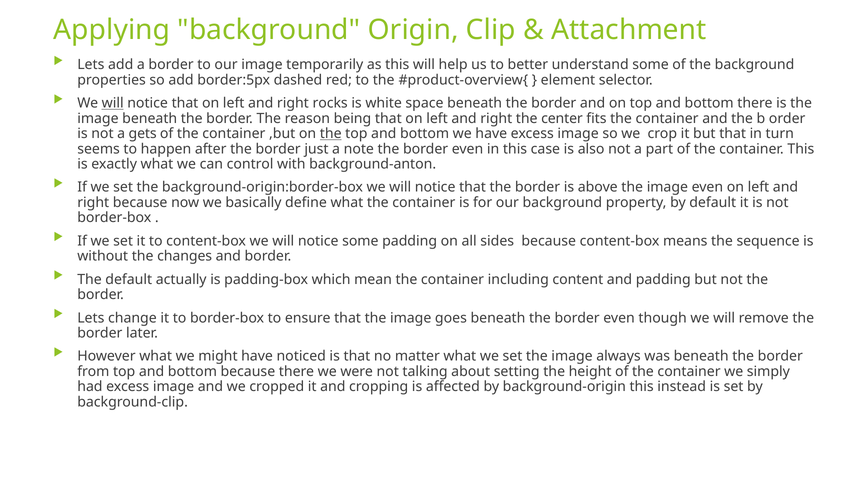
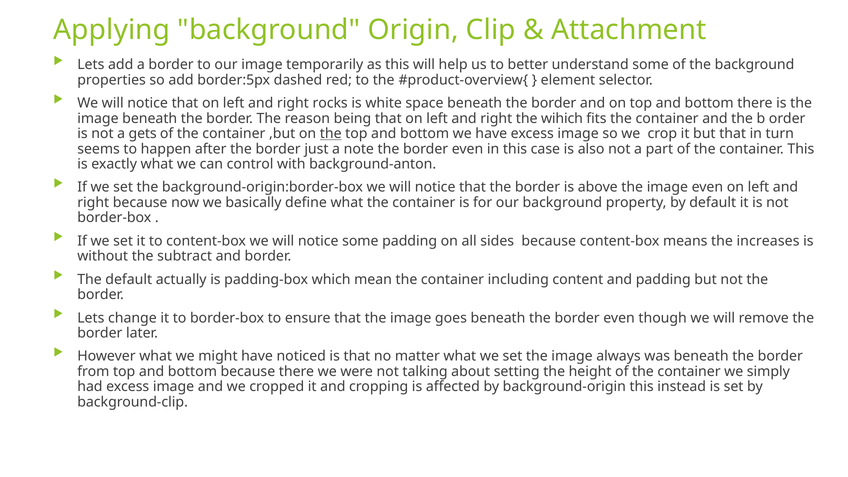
will at (113, 103) underline: present -> none
center: center -> wihich
sequence: sequence -> increases
changes: changes -> subtract
